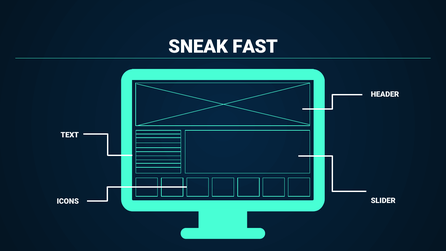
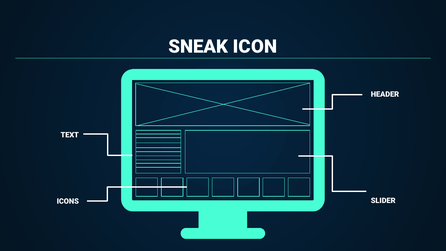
FAST: FAST -> ICON
